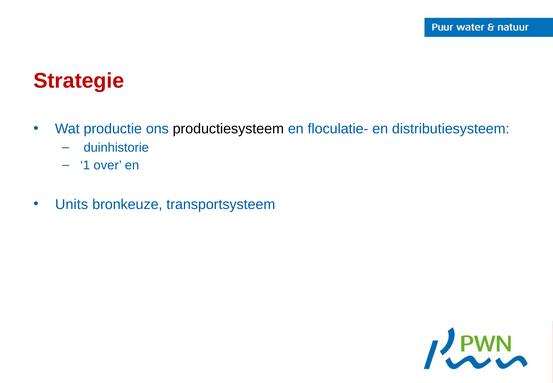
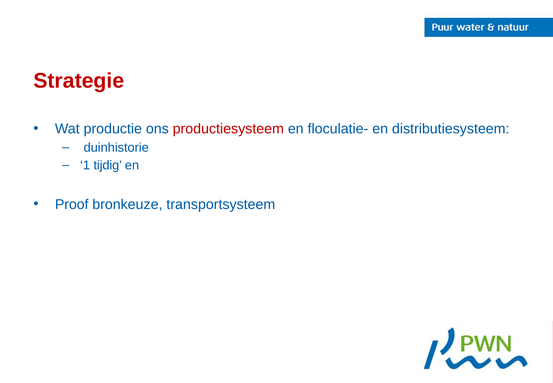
productiesysteem colour: black -> red
over: over -> tijdig
Units: Units -> Proof
